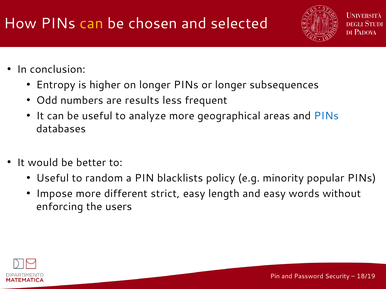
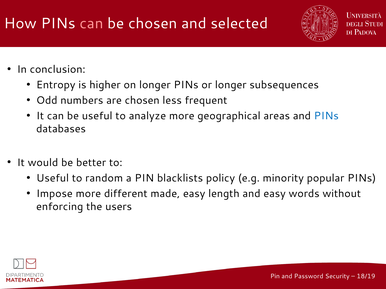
can at (91, 23) colour: yellow -> pink
are results: results -> chosen
strict: strict -> made
